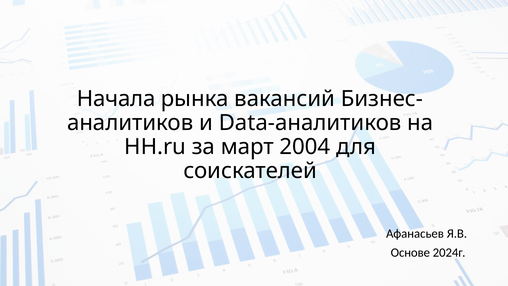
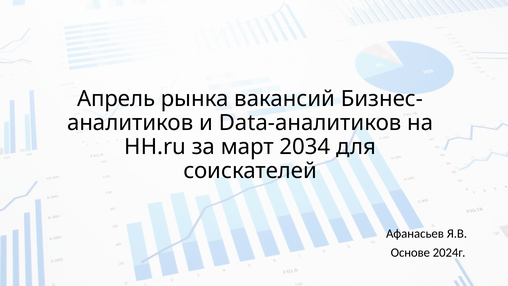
Начала: Начала -> Апрель
2004: 2004 -> 2034
